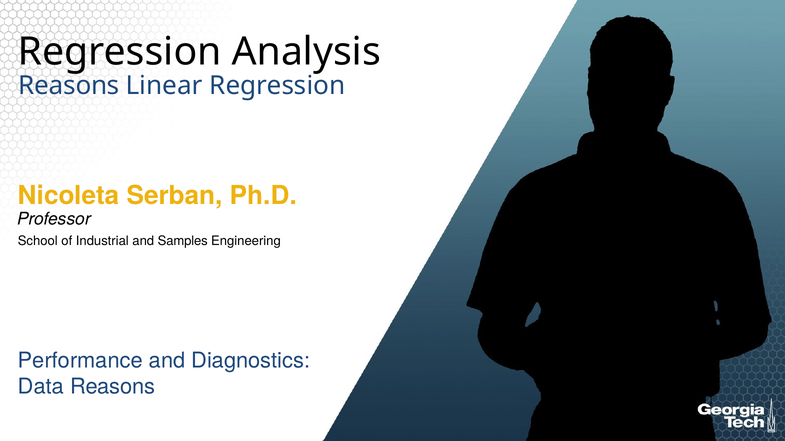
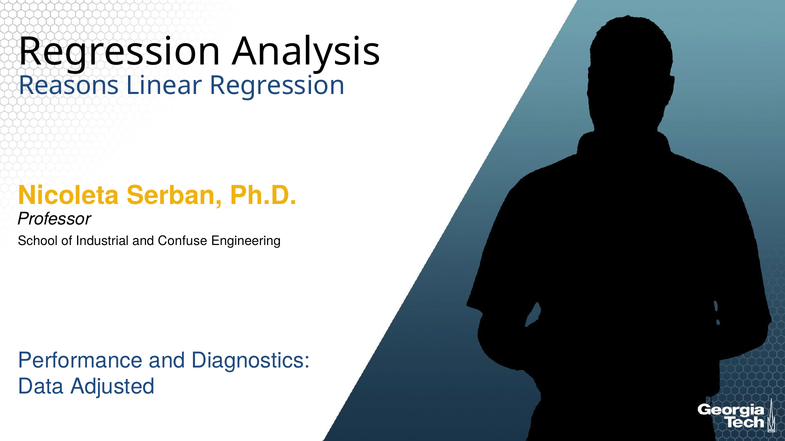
Samples: Samples -> Confuse
Data Reasons: Reasons -> Adjusted
